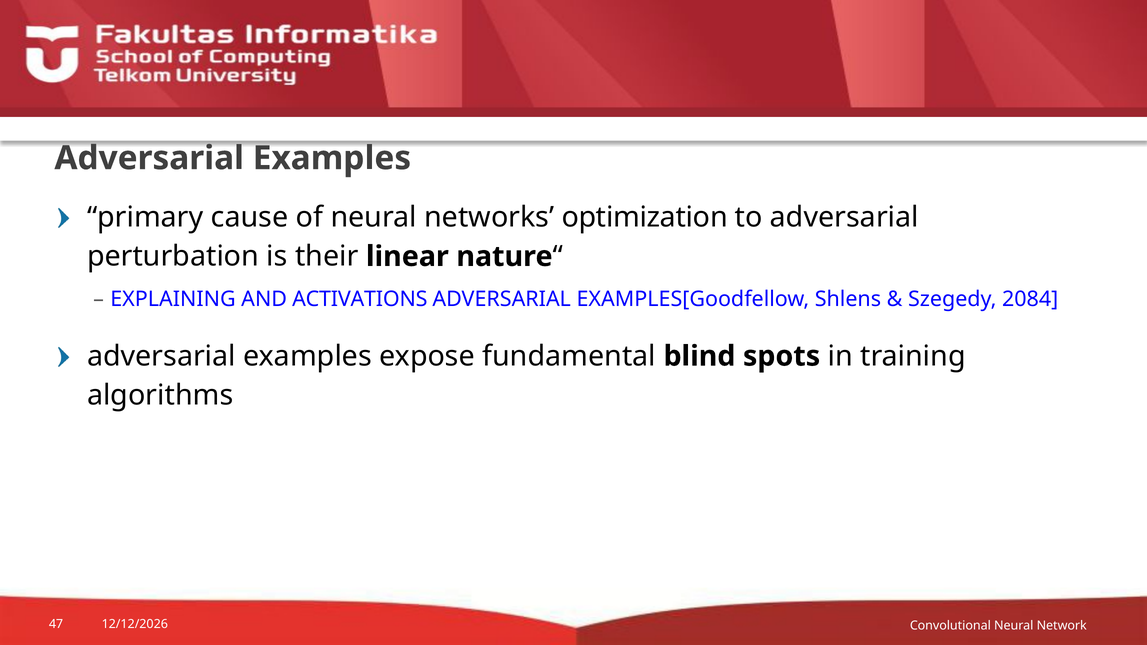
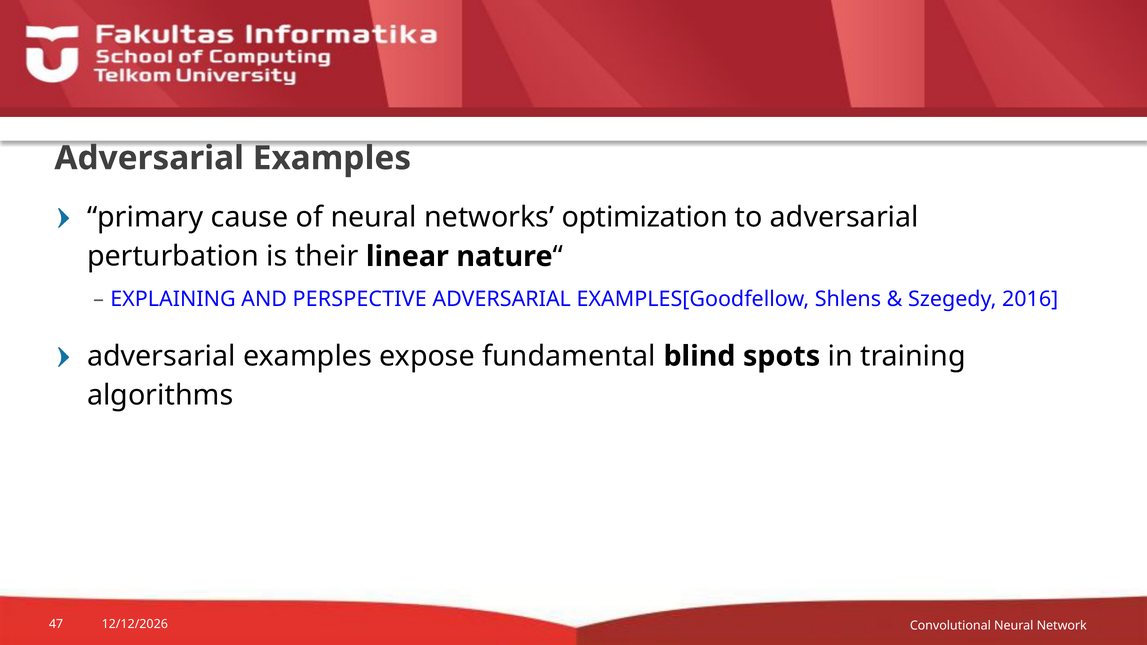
ACTIVATIONS: ACTIVATIONS -> PERSPECTIVE
2084: 2084 -> 2016
